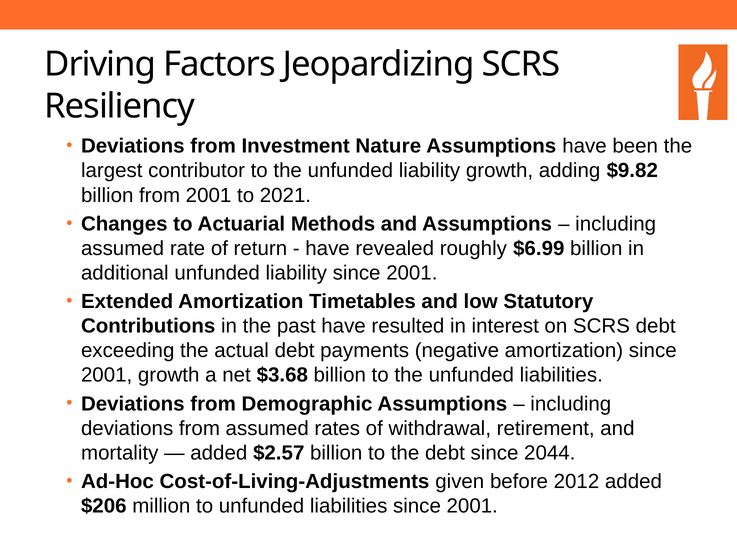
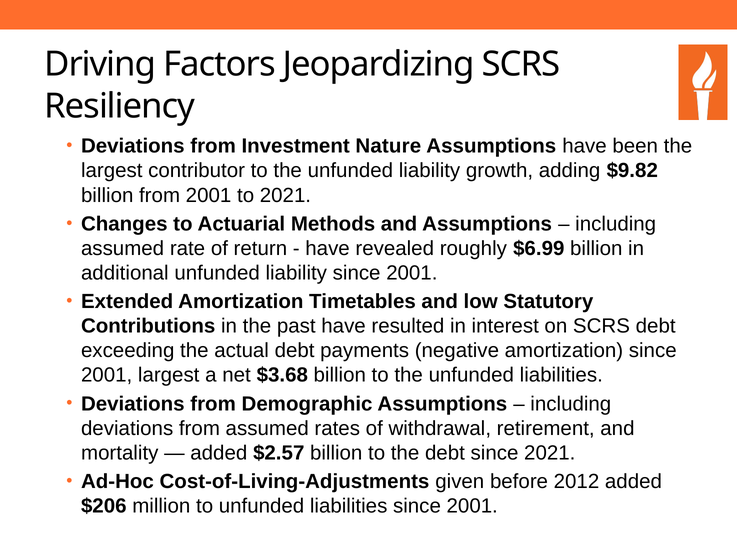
2001 growth: growth -> largest
since 2044: 2044 -> 2021
